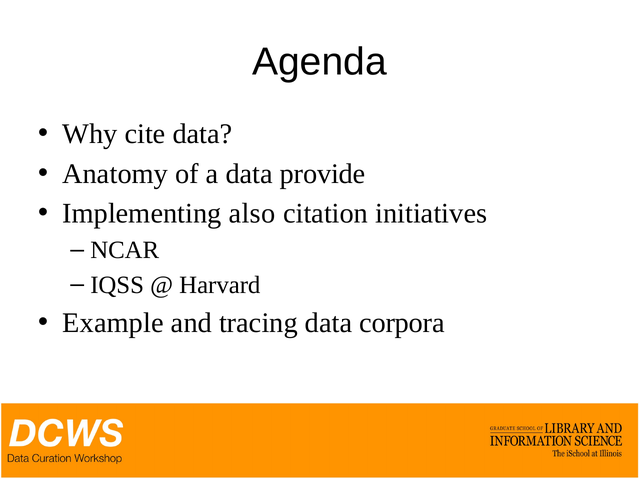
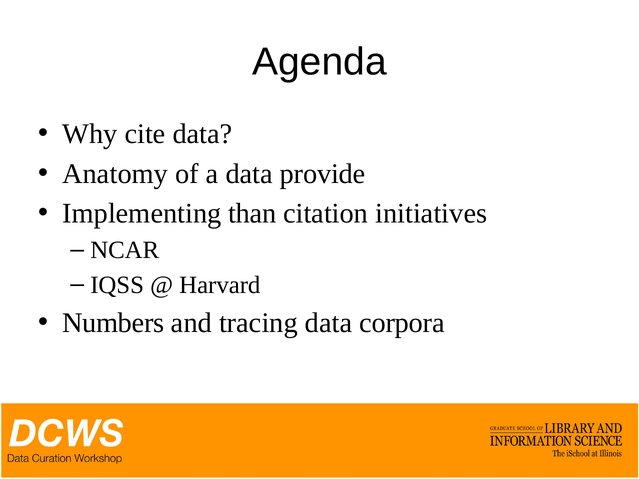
also: also -> than
Example: Example -> Numbers
